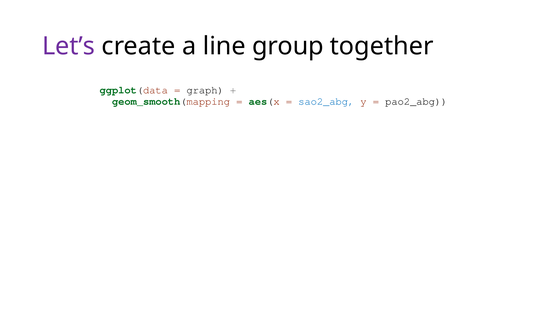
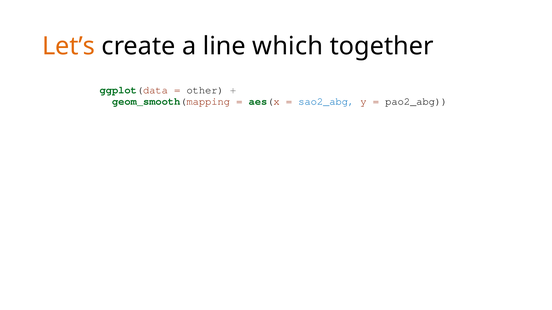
Let’s colour: purple -> orange
group: group -> which
graph: graph -> other
